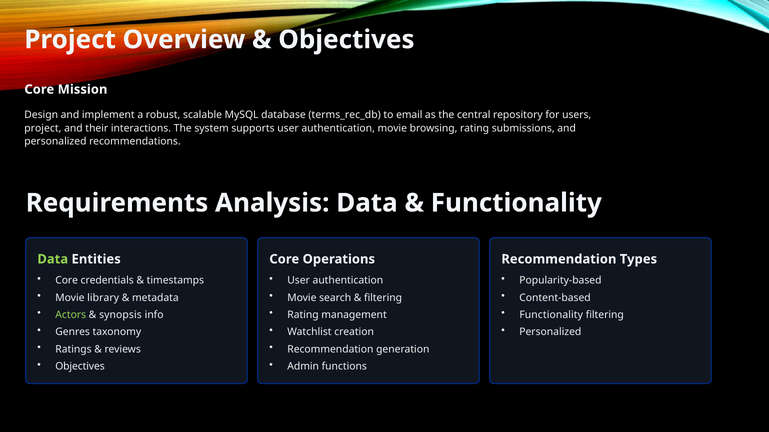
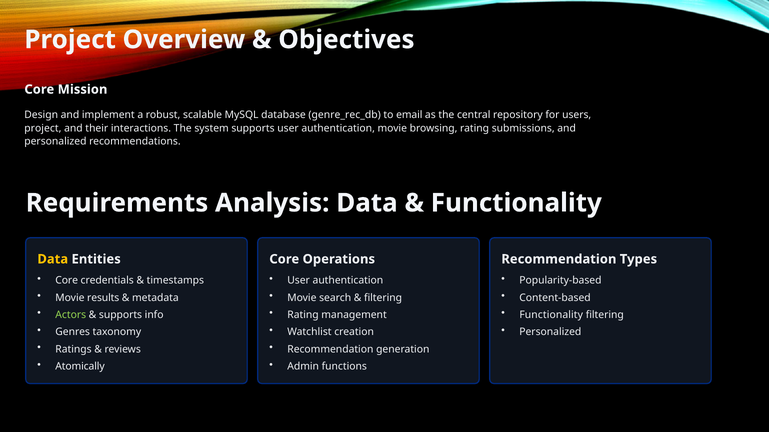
terms_rec_db: terms_rec_db -> genre_rec_db
Data at (53, 259) colour: light green -> yellow
library: library -> results
synopsis at (120, 315): synopsis -> supports
Objectives at (80, 367): Objectives -> Atomically
